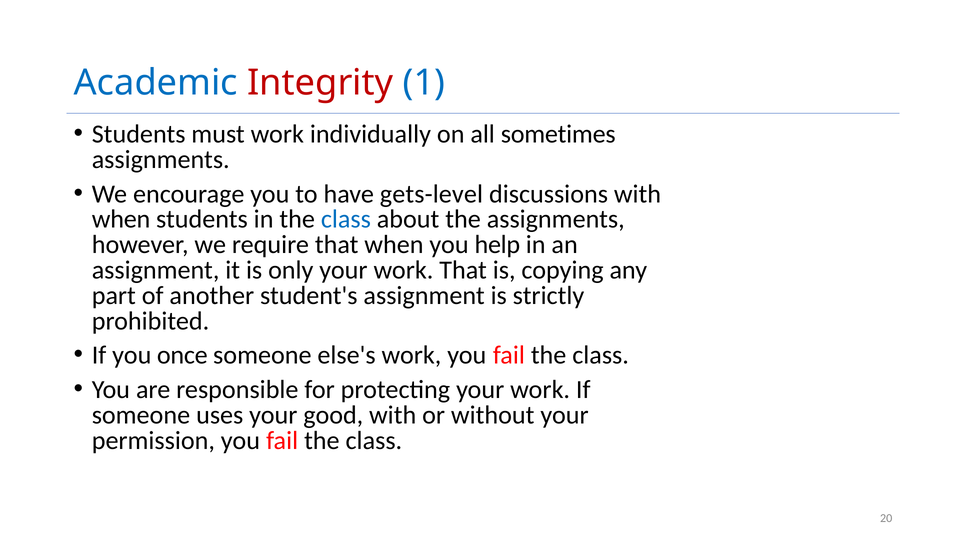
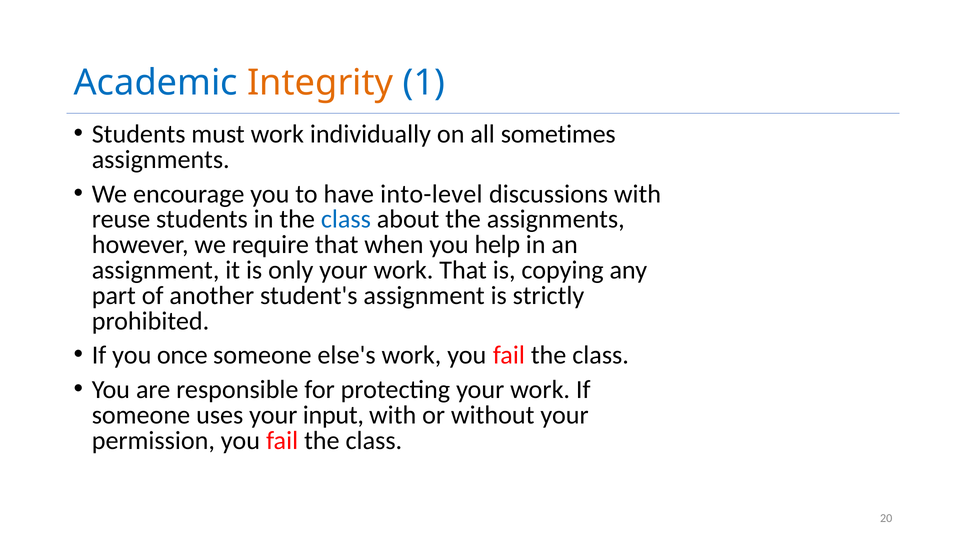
Integrity colour: red -> orange
gets-level: gets-level -> into-level
when at (121, 219): when -> reuse
good: good -> input
